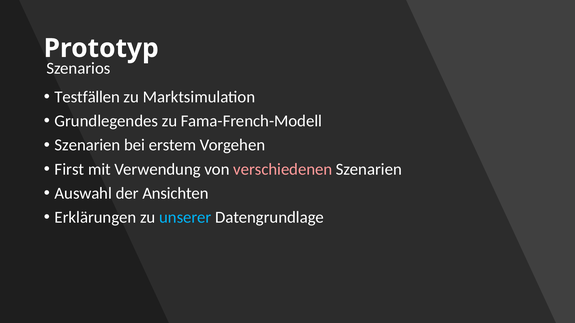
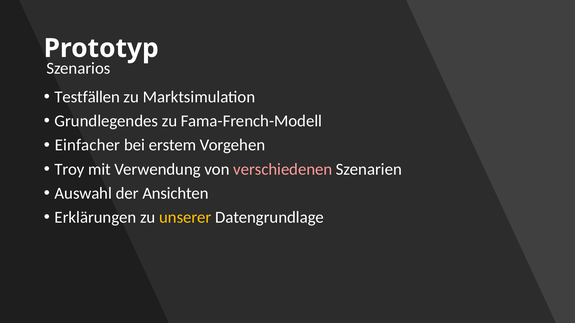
Szenarien at (87, 145): Szenarien -> Einfacher
First: First -> Troy
unserer colour: light blue -> yellow
